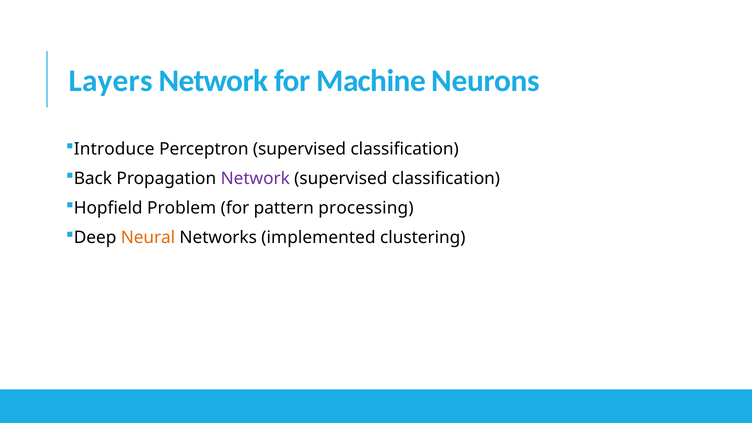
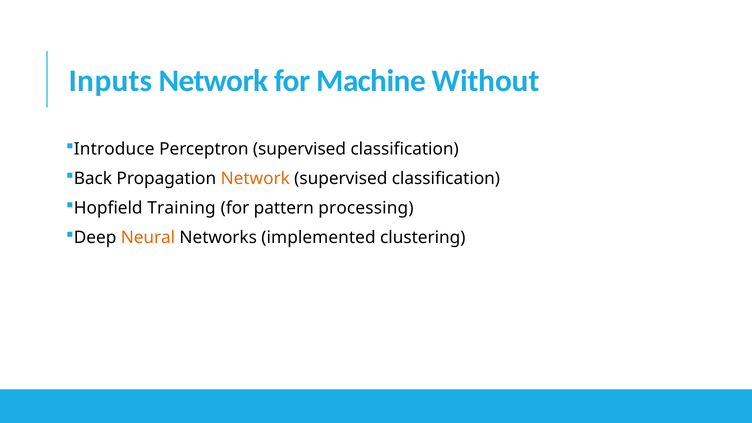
Layers: Layers -> Inputs
Neurons: Neurons -> Without
Network at (255, 179) colour: purple -> orange
Problem: Problem -> Training
